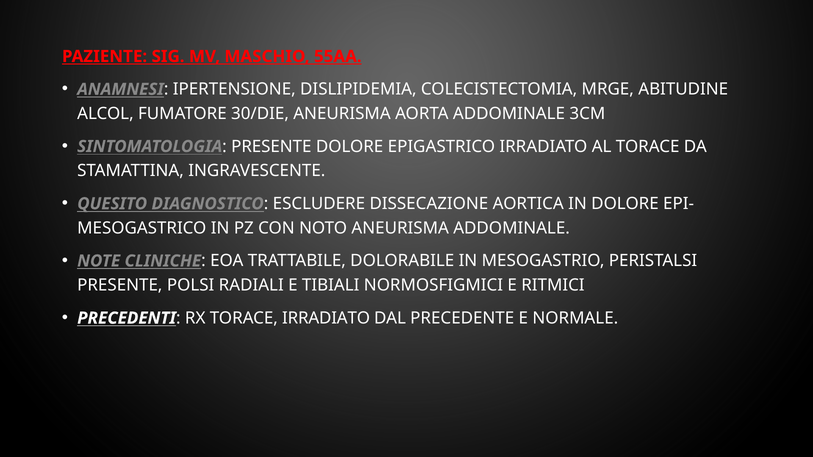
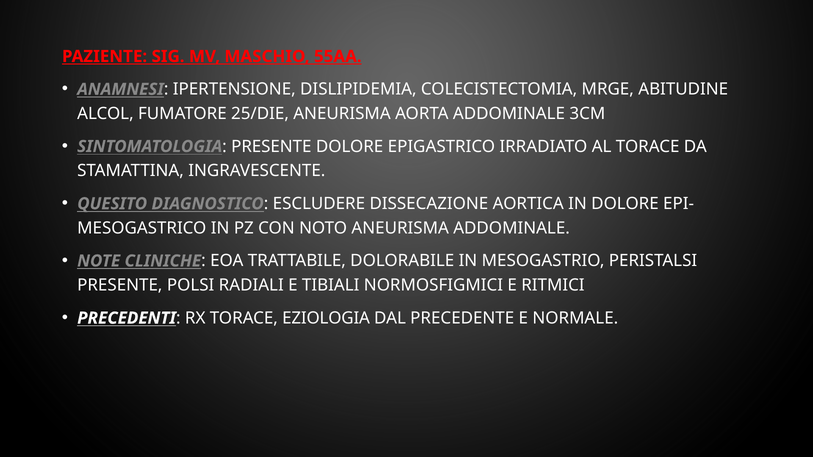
30/DIE: 30/DIE -> 25/DIE
TORACE IRRADIATO: IRRADIATO -> EZIOLOGIA
